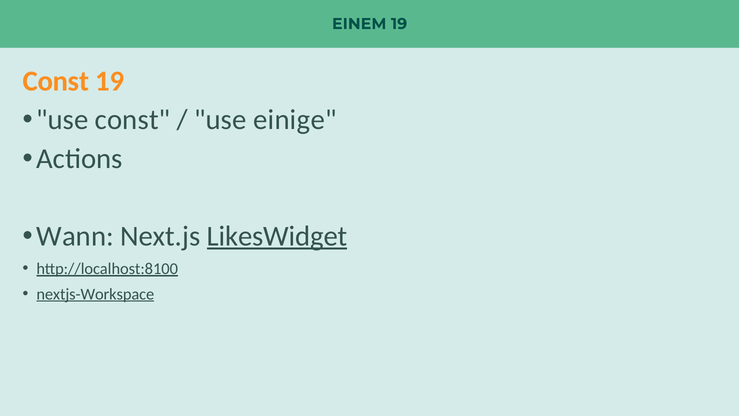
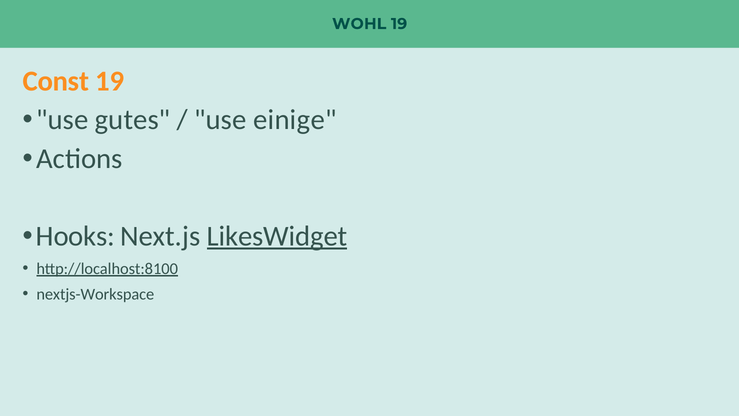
EINEM: EINEM -> WOHL
use const: const -> gutes
Wann: Wann -> Hooks
nextjs-Workspace underline: present -> none
